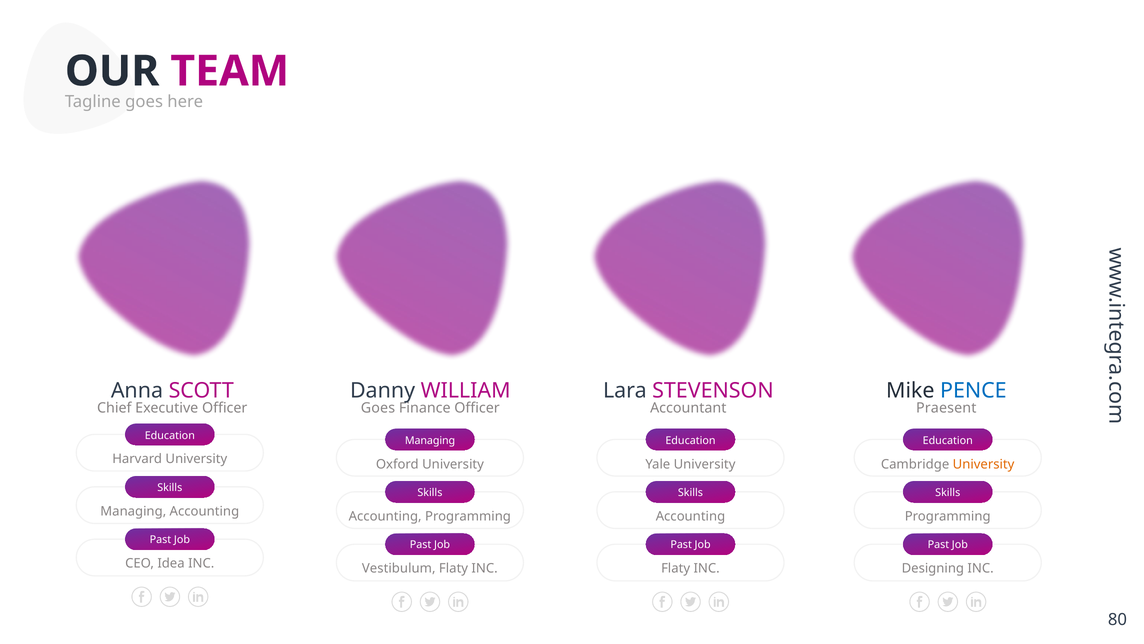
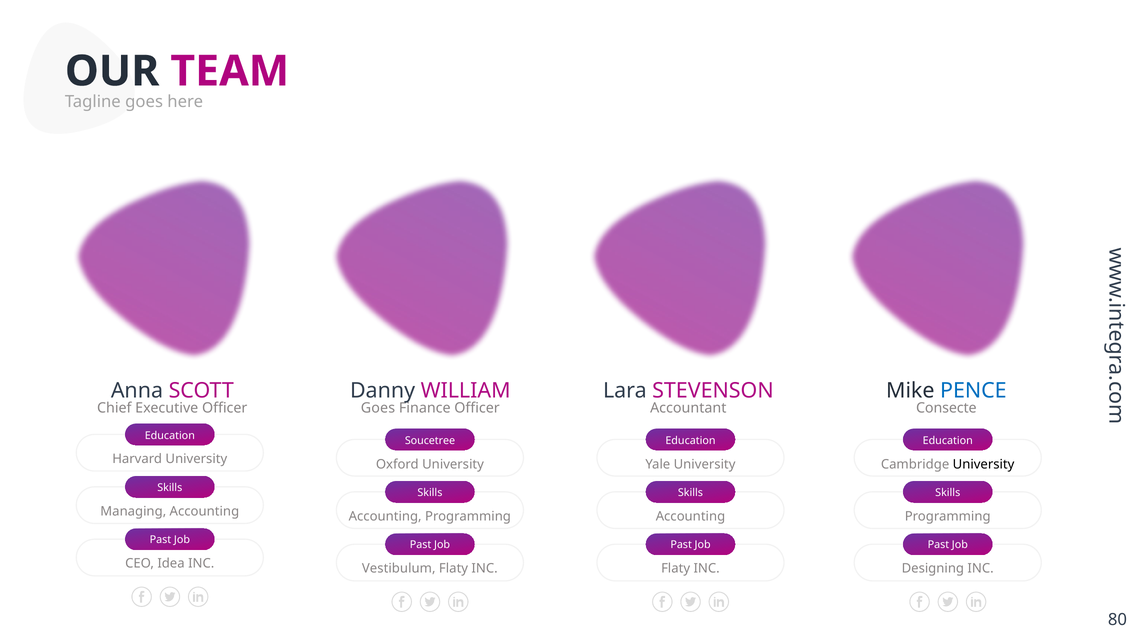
Praesent: Praesent -> Consecte
Managing at (430, 440): Managing -> Soucetree
University at (984, 464) colour: orange -> black
